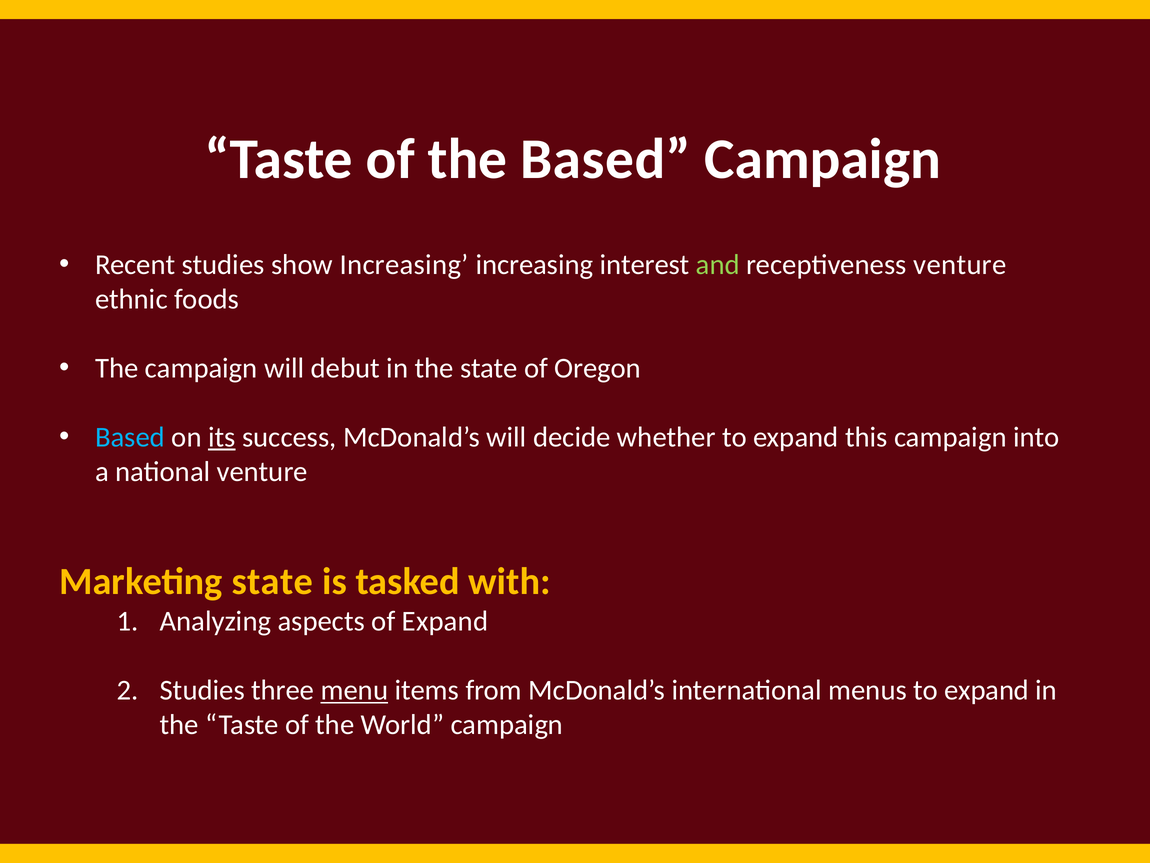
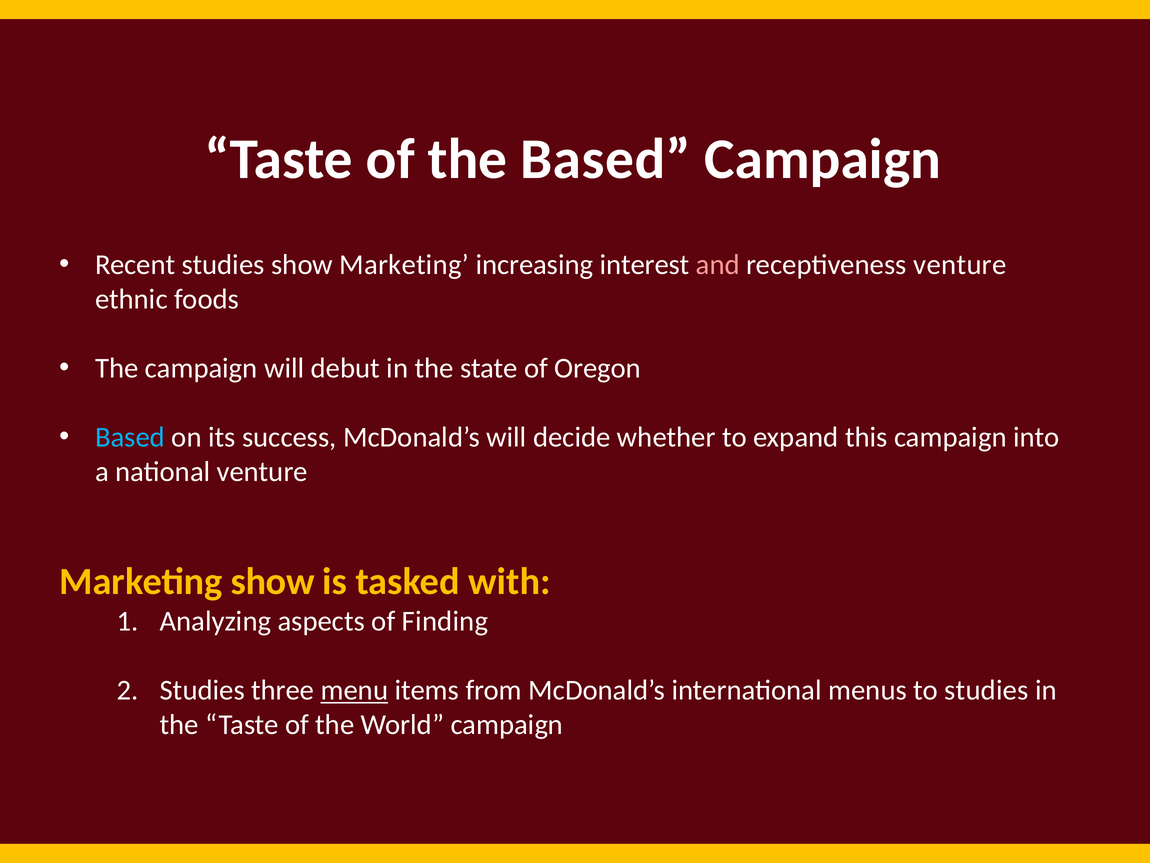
show Increasing: Increasing -> Marketing
and colour: light green -> pink
its underline: present -> none
Marketing state: state -> show
of Expand: Expand -> Finding
menus to expand: expand -> studies
